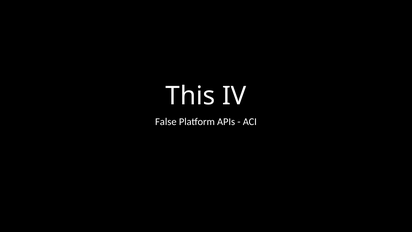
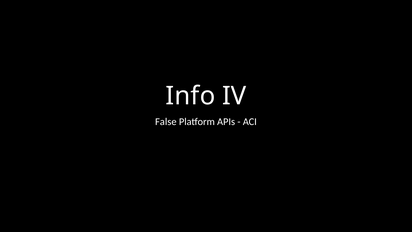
This: This -> Info
